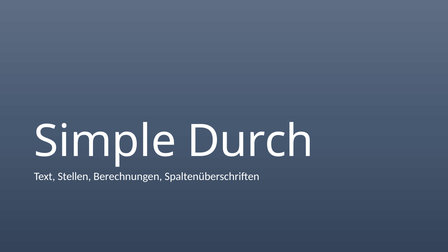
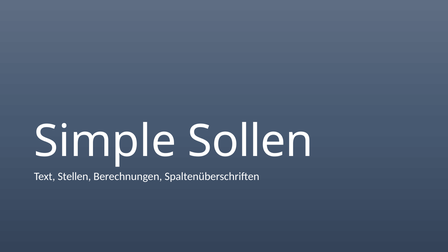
Durch: Durch -> Sollen
